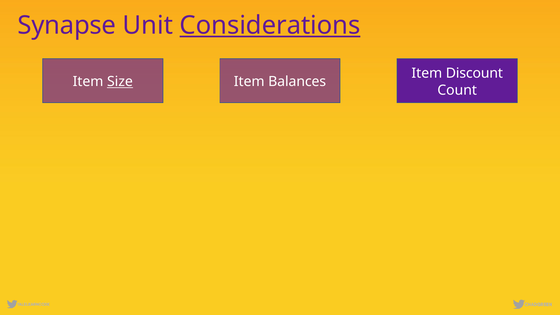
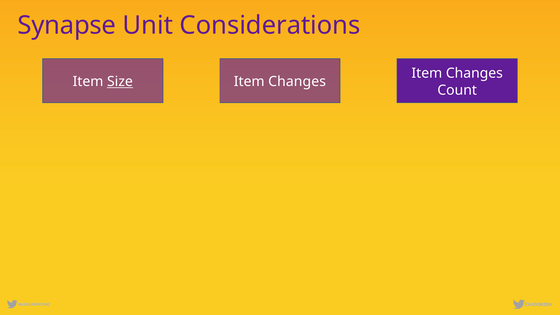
Considerations underline: present -> none
Discount at (474, 73): Discount -> Changes
Balances at (297, 82): Balances -> Changes
